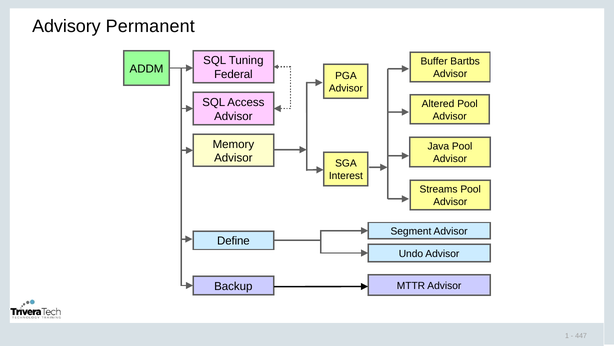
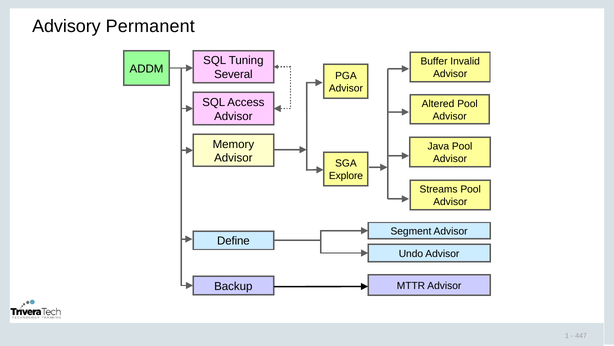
Bartbs: Bartbs -> Invalid
Federal: Federal -> Several
Interest: Interest -> Explore
